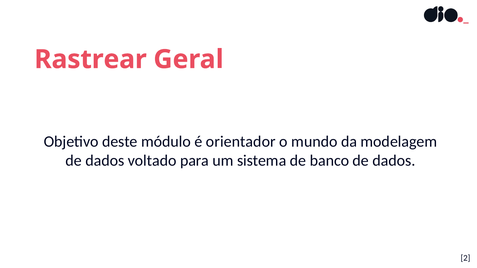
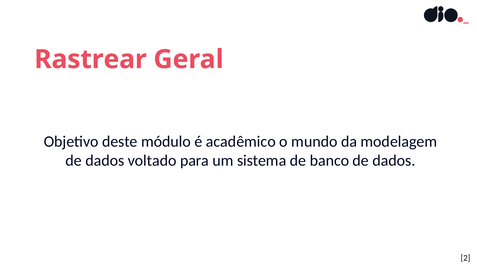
orientador: orientador -> acadêmico
